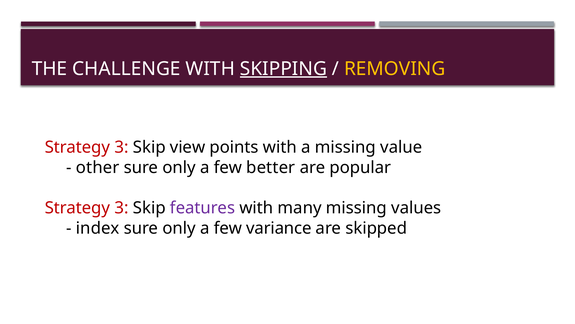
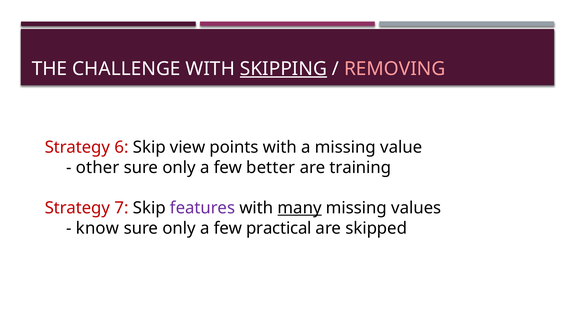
REMOVING colour: yellow -> pink
3 at (122, 147): 3 -> 6
popular: popular -> training
3 at (122, 208): 3 -> 7
many underline: none -> present
index: index -> know
variance: variance -> practical
